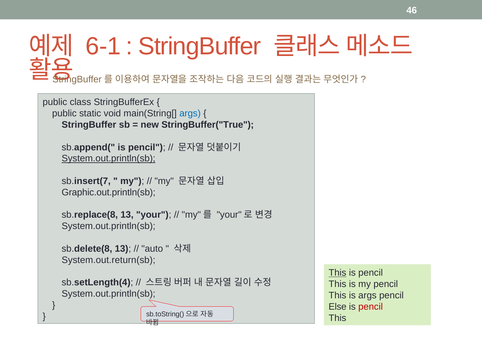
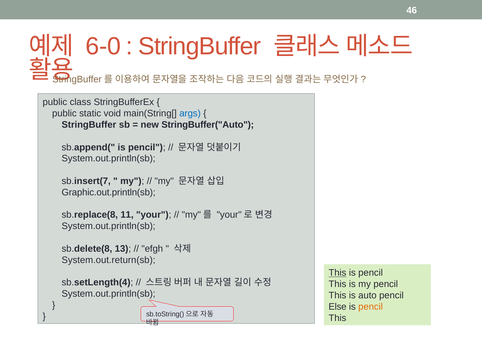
6-1: 6-1 -> 6-0
StringBuffer("True: StringBuffer("True -> StringBuffer("Auto
System.out.println(sb at (109, 158) underline: present -> none
sb.replace(8 13: 13 -> 11
auto: auto -> efgh
is args: args -> auto
pencil at (371, 306) colour: red -> orange
